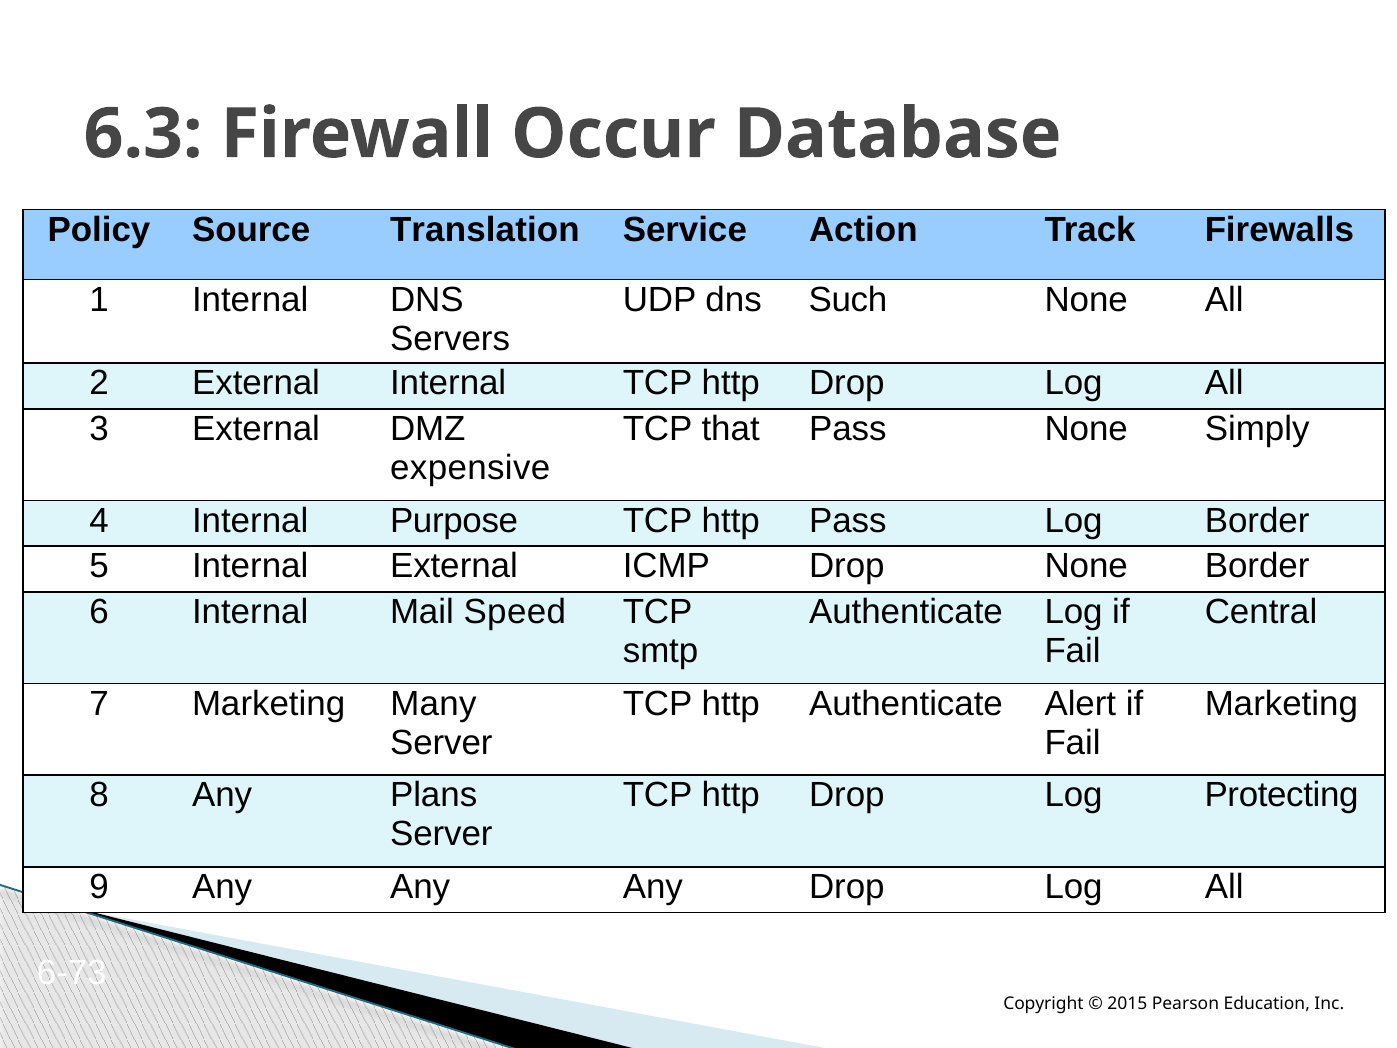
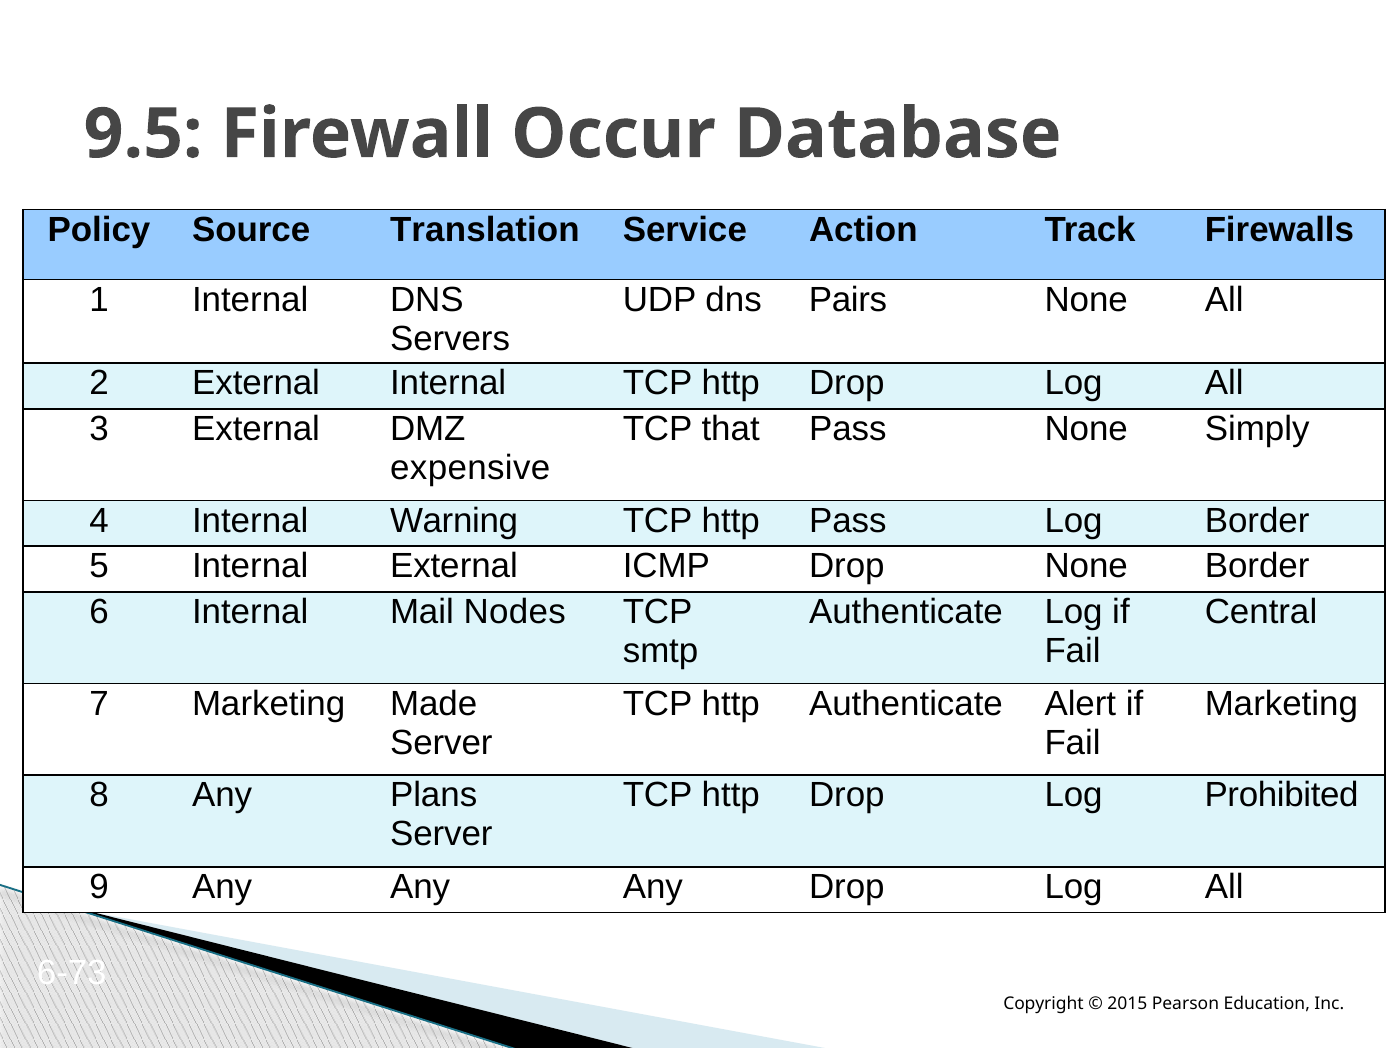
6.3: 6.3 -> 9.5
Such: Such -> Pairs
Purpose: Purpose -> Warning
Speed: Speed -> Nodes
Many: Many -> Made
Protecting: Protecting -> Prohibited
